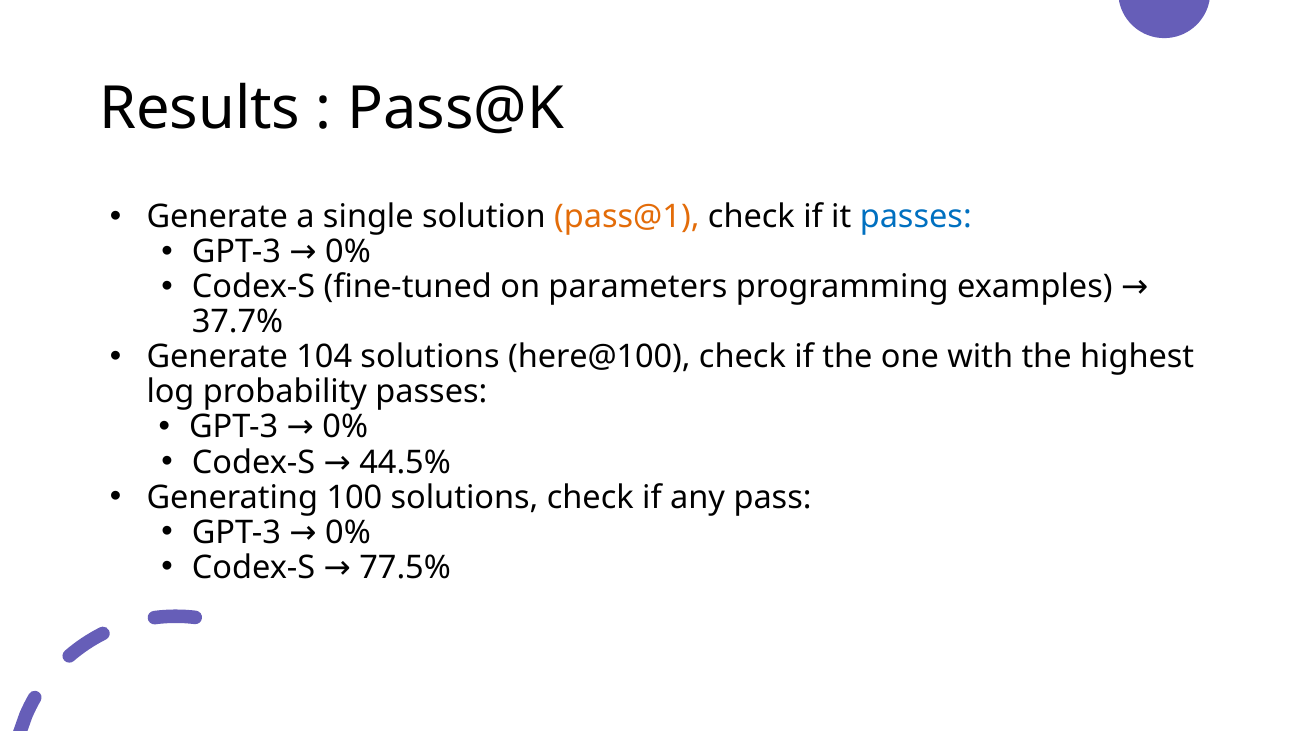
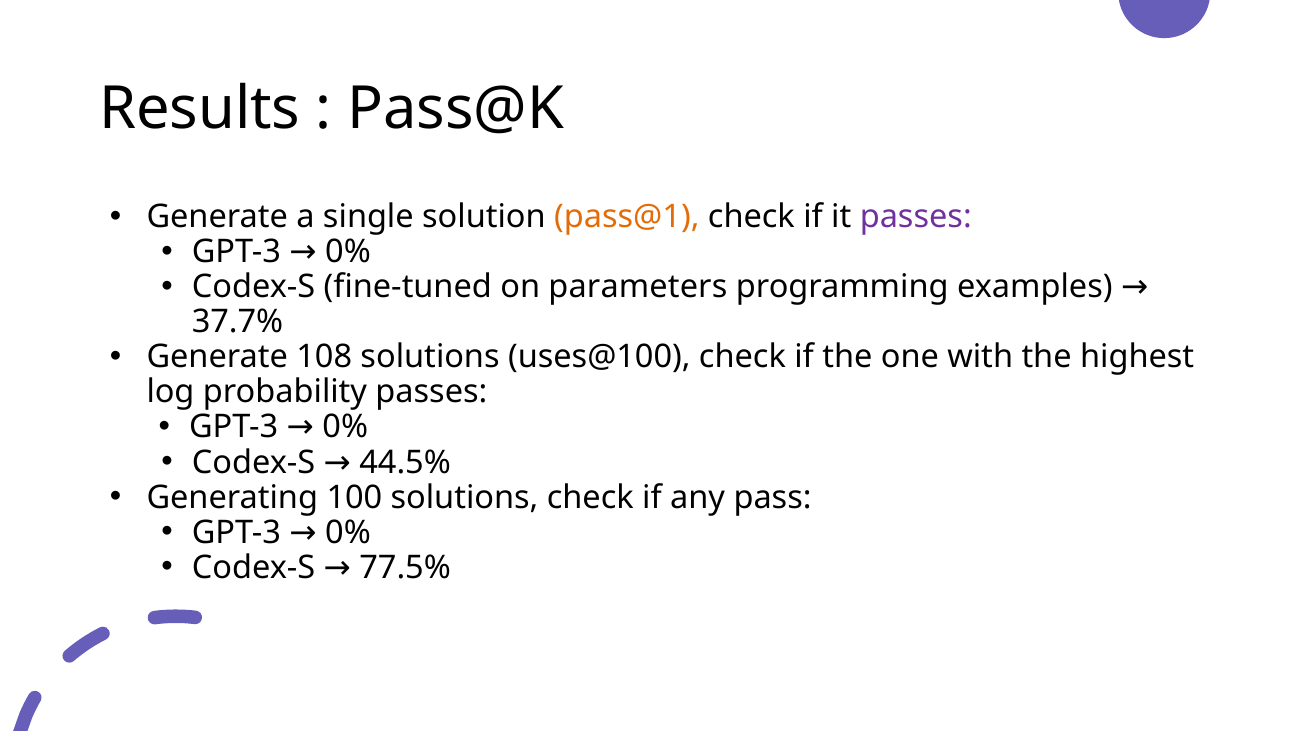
passes at (916, 217) colour: blue -> purple
104: 104 -> 108
here@100: here@100 -> uses@100
